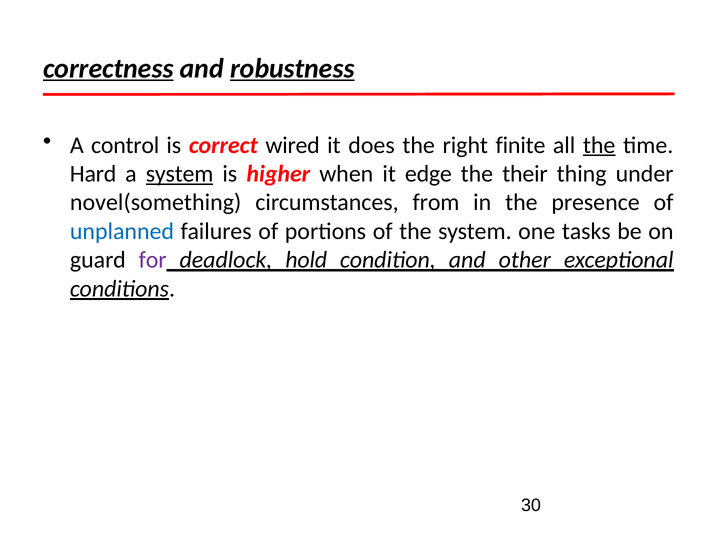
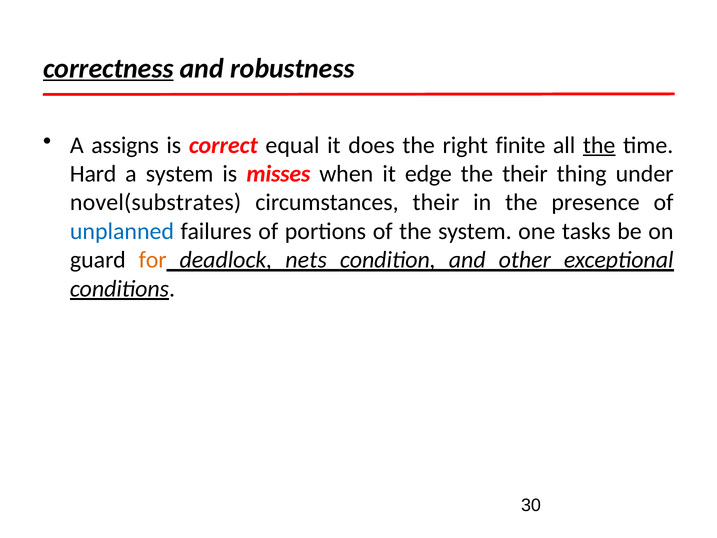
robustness underline: present -> none
control: control -> assigns
wired: wired -> equal
system at (180, 174) underline: present -> none
higher: higher -> misses
novel(something: novel(something -> novel(substrates
circumstances from: from -> their
for colour: purple -> orange
hold: hold -> nets
